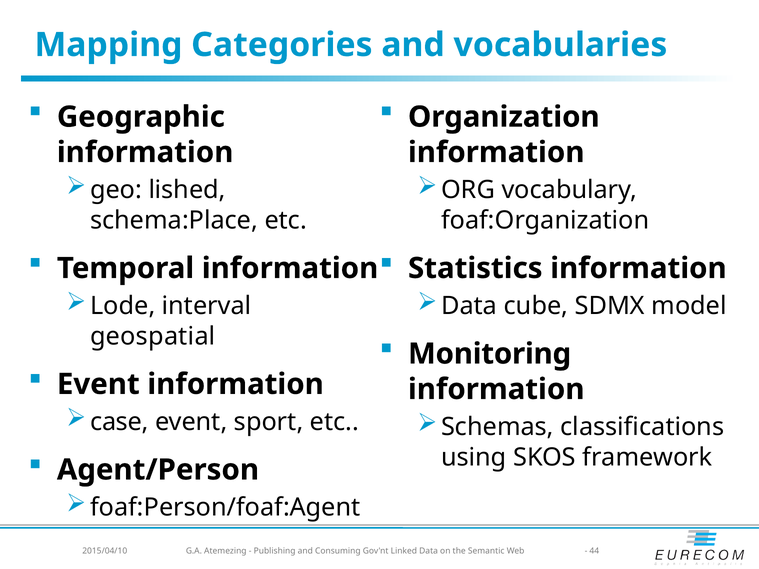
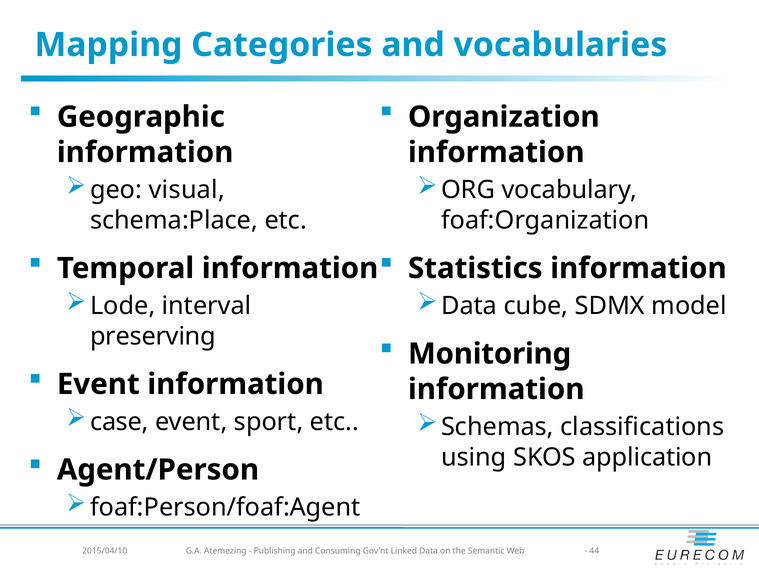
lished: lished -> visual
geospatial: geospatial -> preserving
framework: framework -> application
